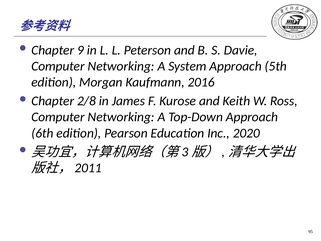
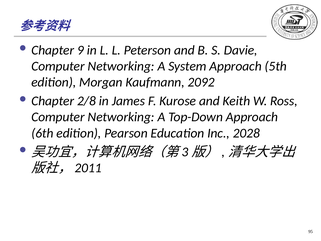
2016: 2016 -> 2092
2020: 2020 -> 2028
